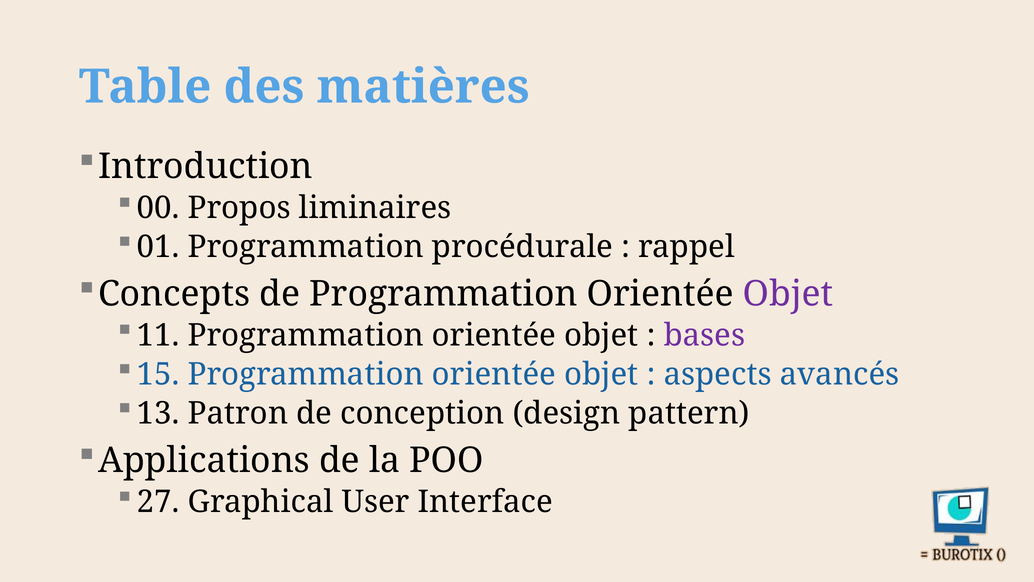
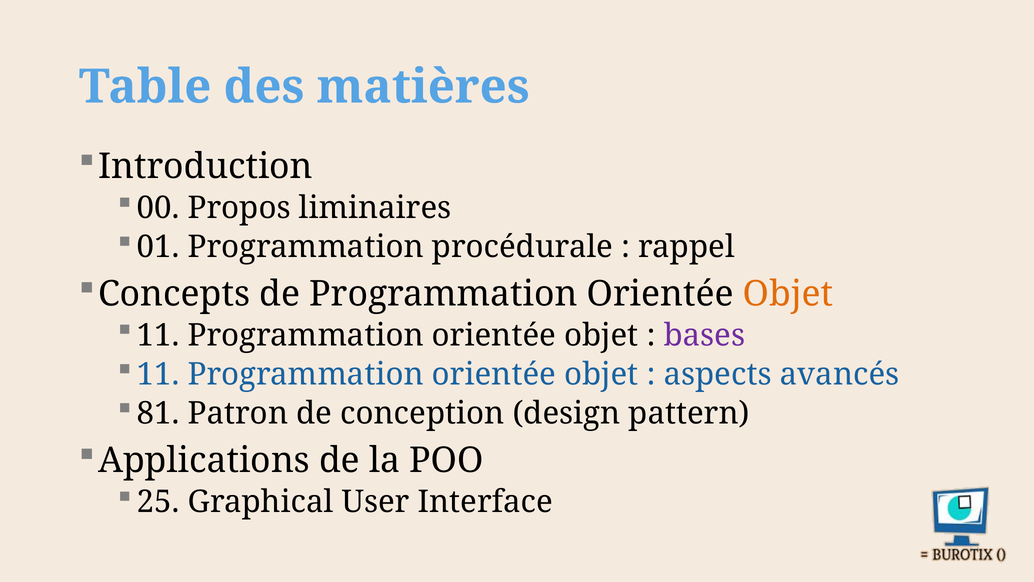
Objet at (788, 294) colour: purple -> orange
15 at (158, 374): 15 -> 11
13: 13 -> 81
27: 27 -> 25
